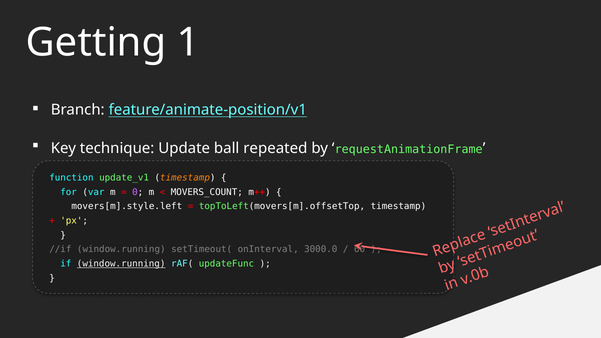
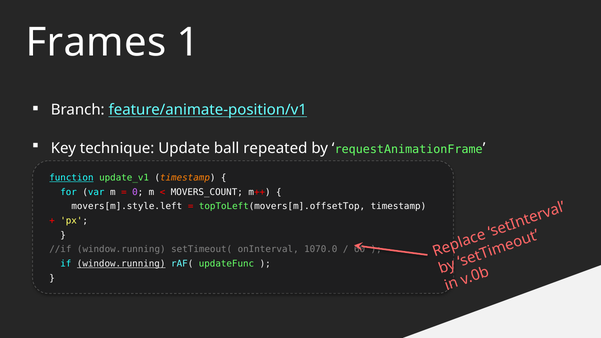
Getting: Getting -> Frames
function underline: none -> present
3000.0: 3000.0 -> 1070.0
